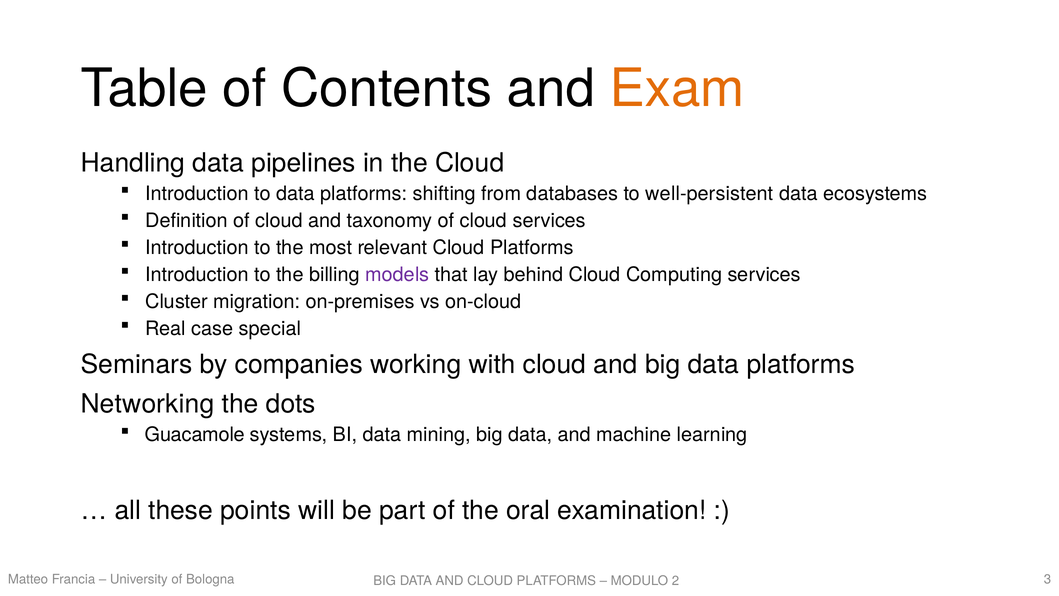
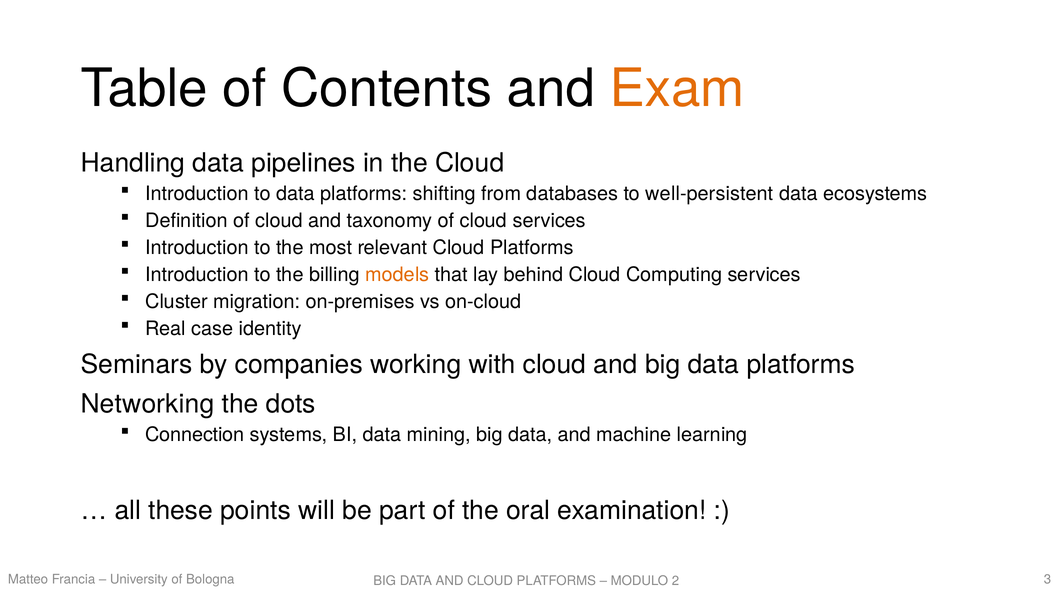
models colour: purple -> orange
special: special -> identity
Guacamole: Guacamole -> Connection
